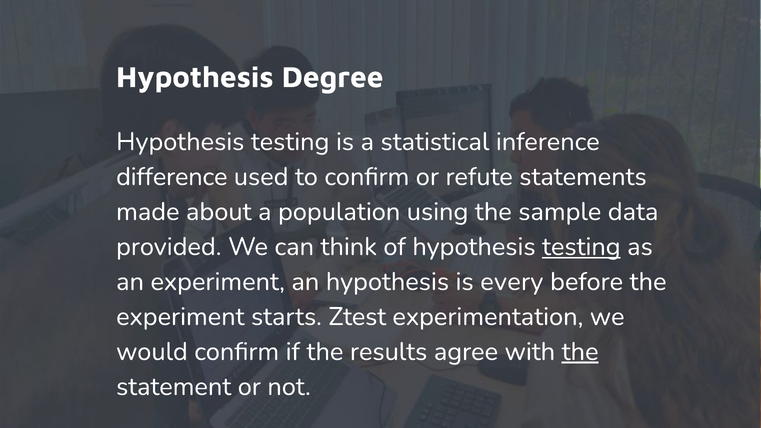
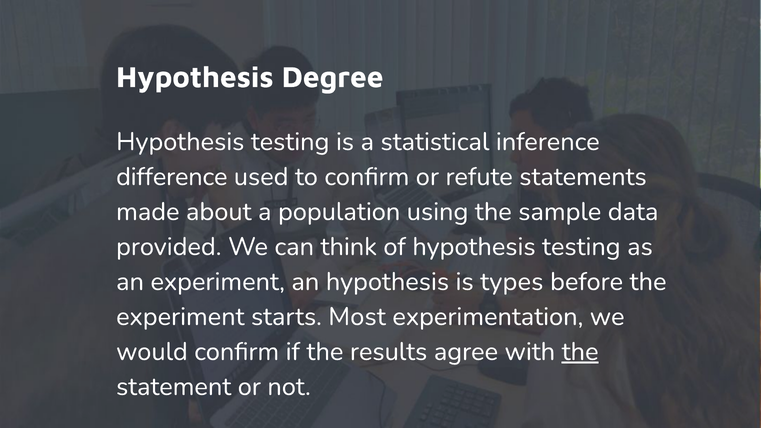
testing at (581, 247) underline: present -> none
every: every -> types
Ztest: Ztest -> Most
